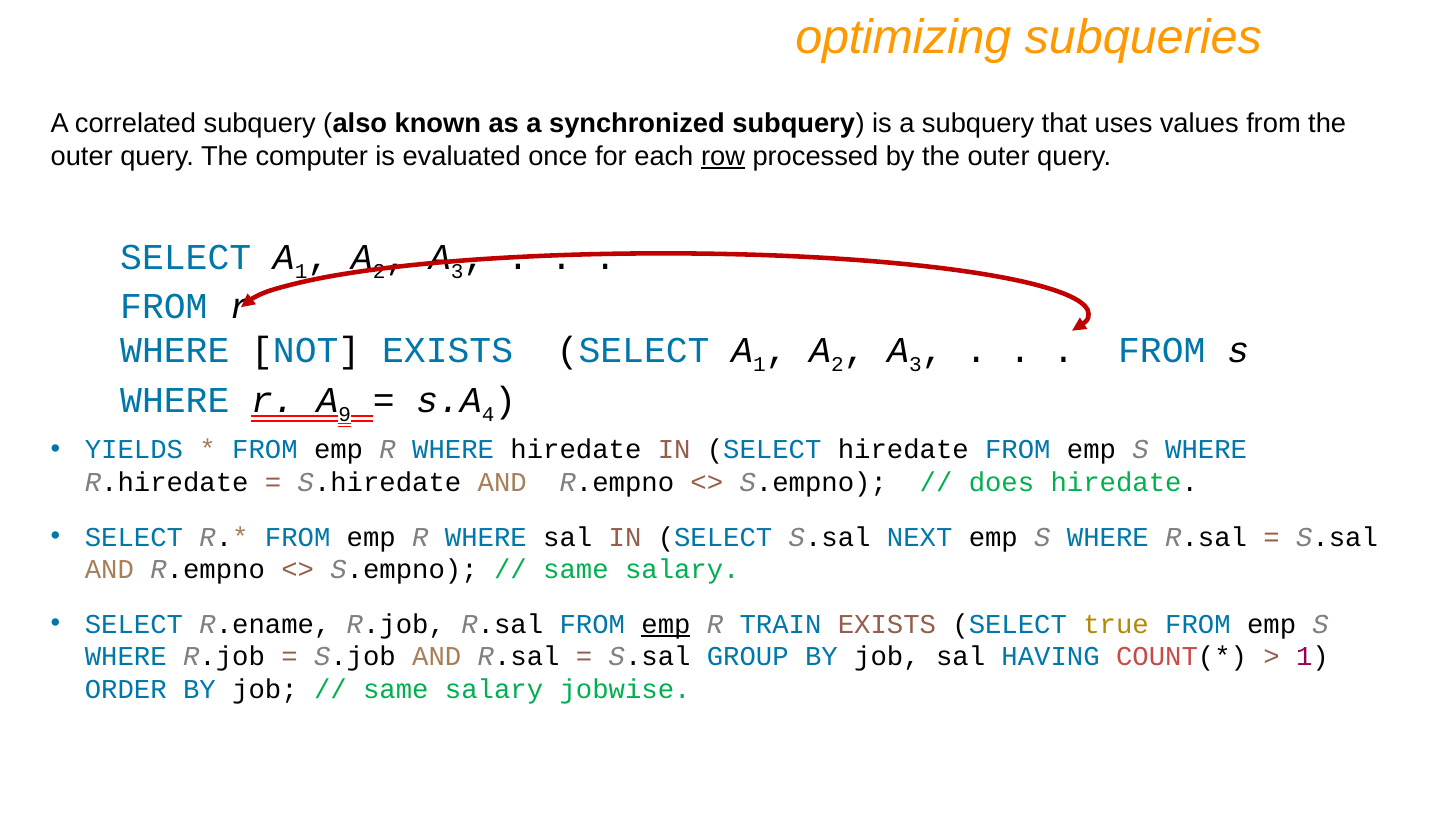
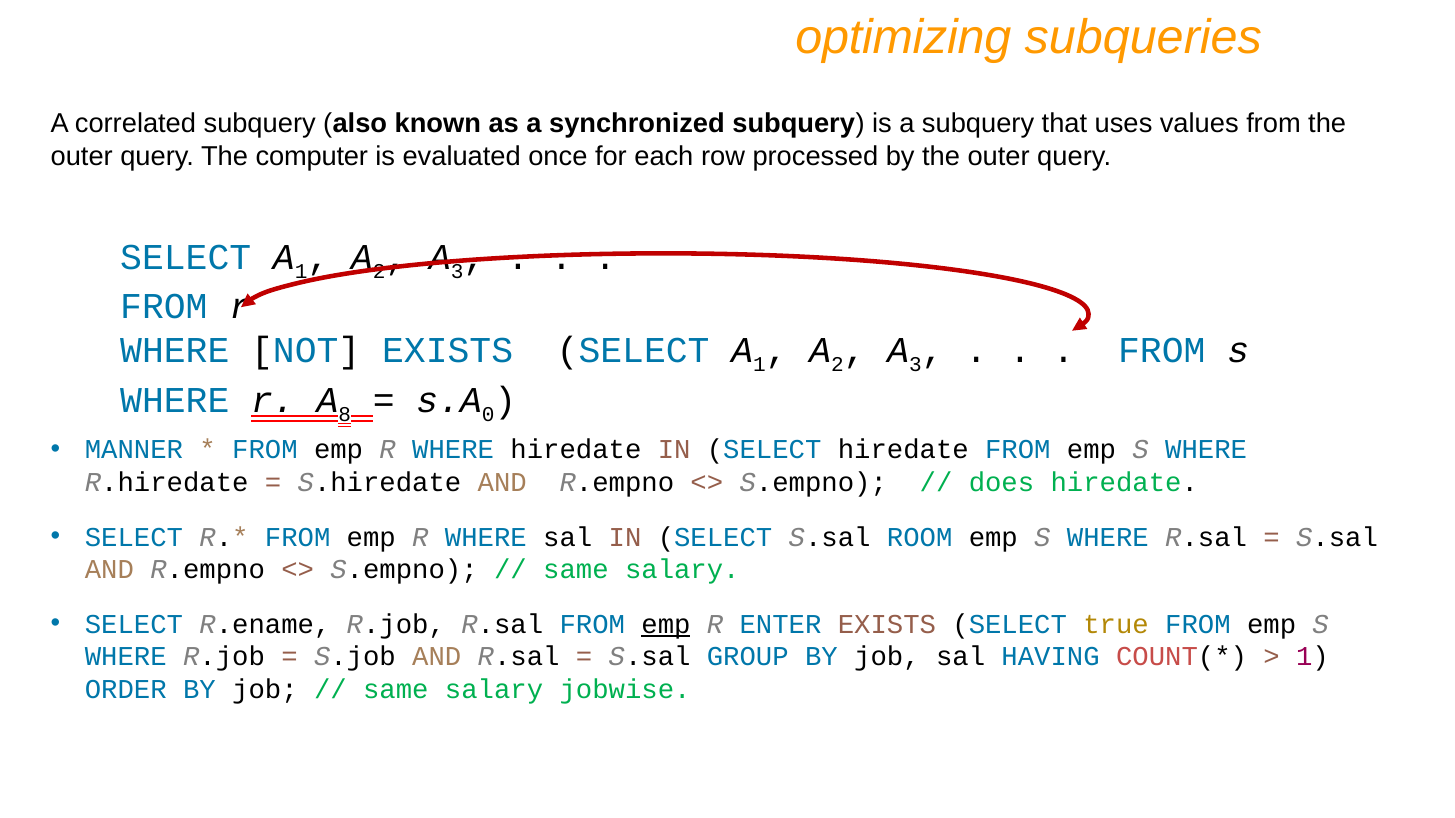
row underline: present -> none
9: 9 -> 8
4: 4 -> 0
YIELDS: YIELDS -> MANNER
NEXT: NEXT -> ROOM
TRAIN: TRAIN -> ENTER
